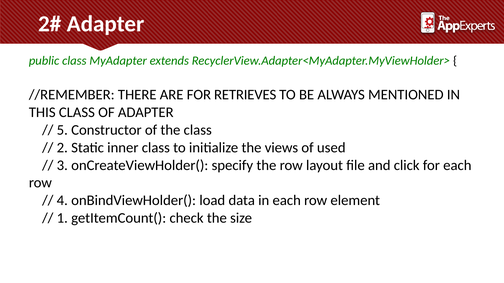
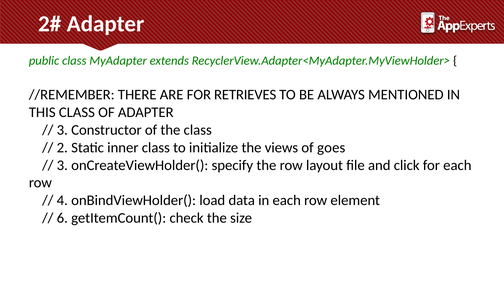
5 at (62, 130): 5 -> 3
used: used -> goes
1: 1 -> 6
